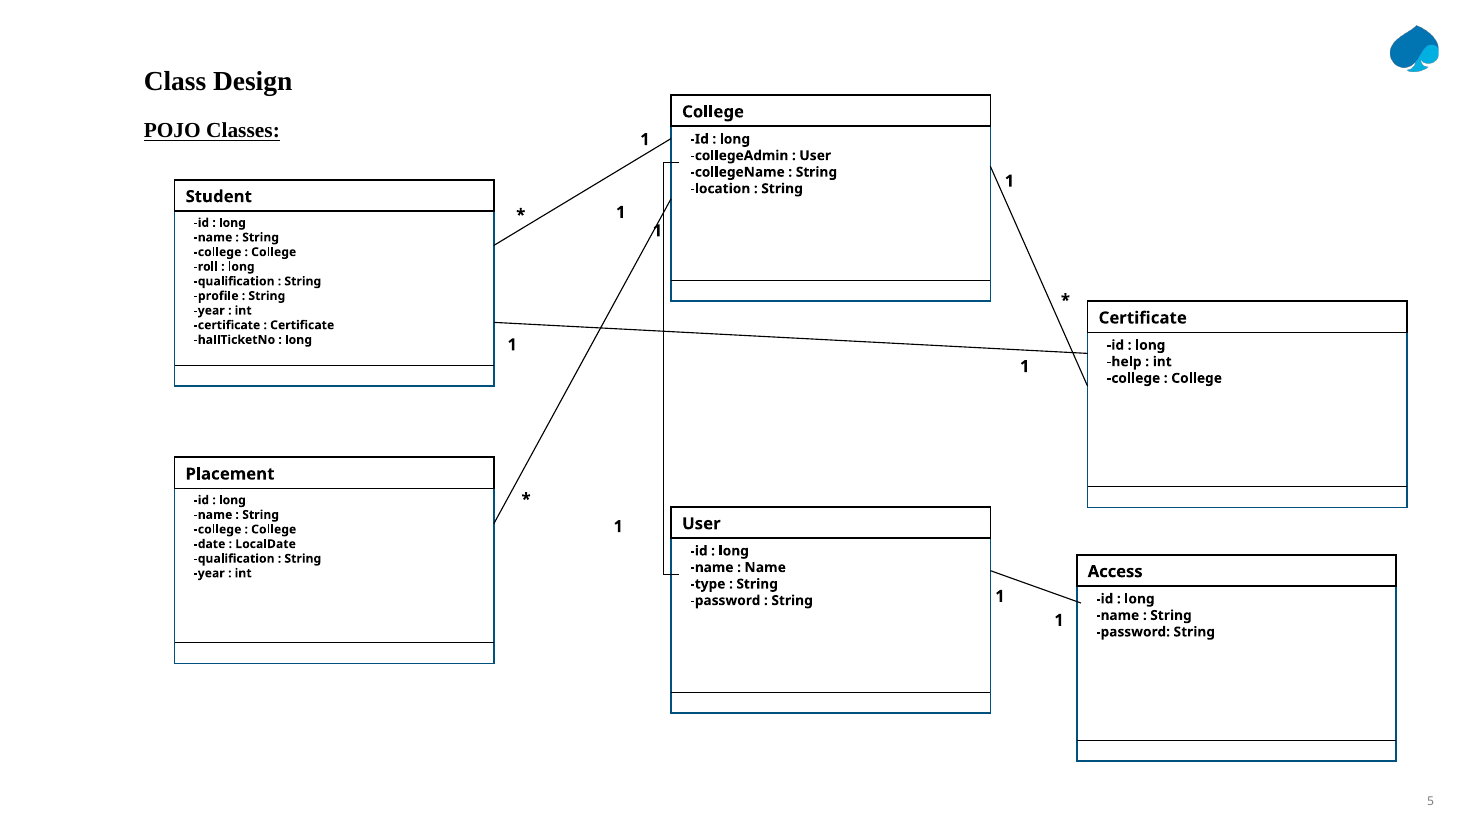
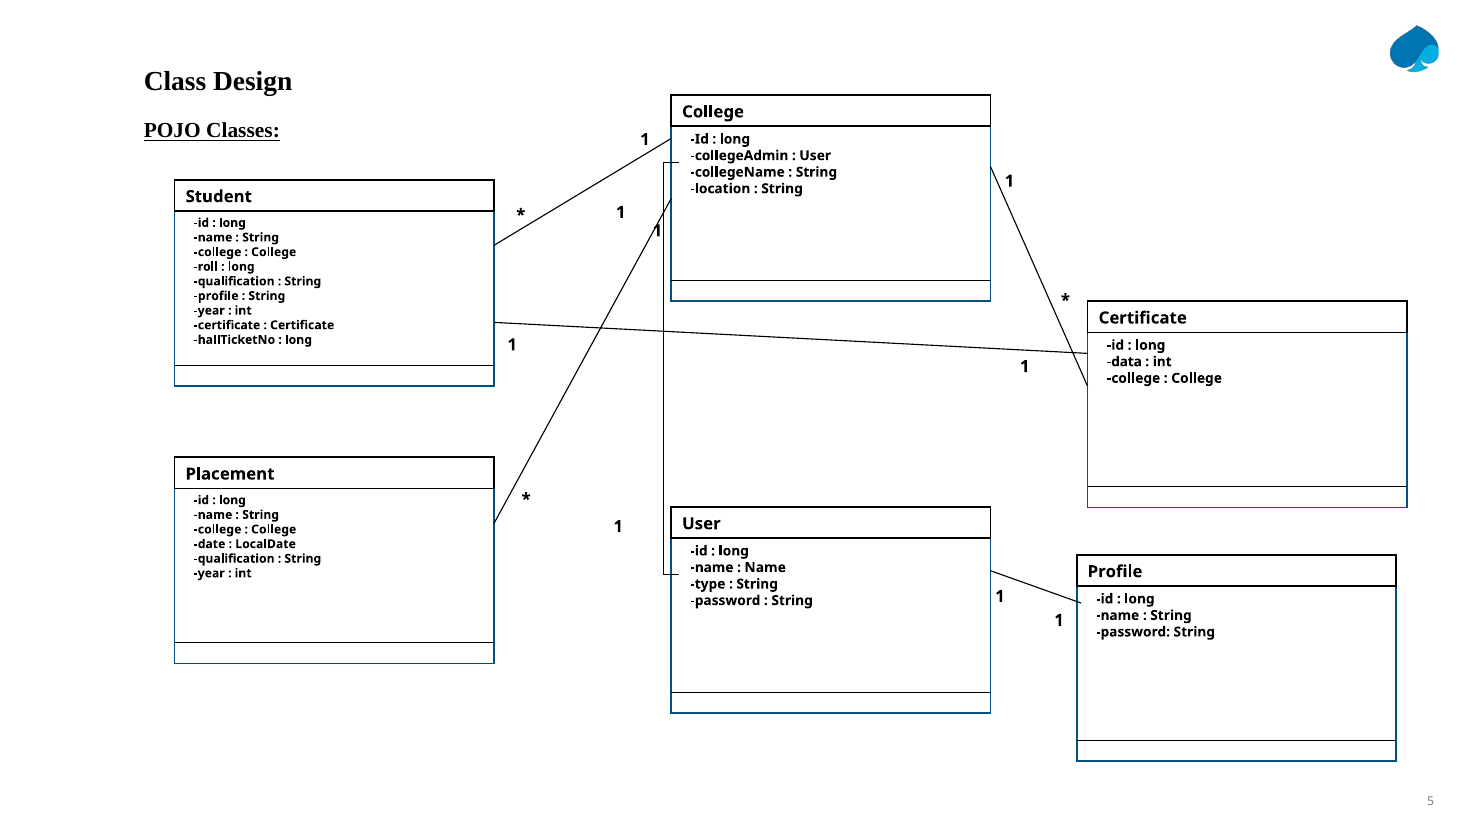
help: help -> data
Access at (1115, 572): Access -> Profile
